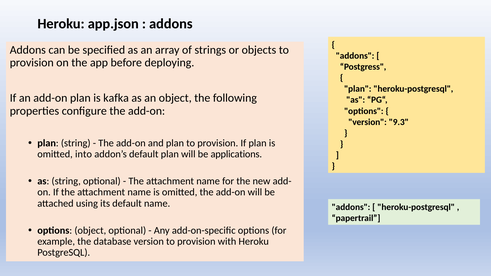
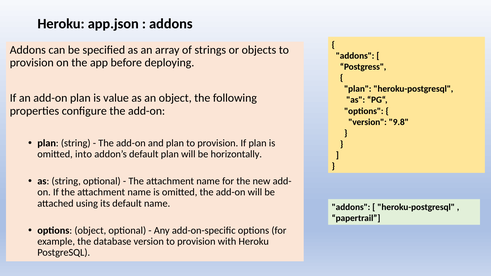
kafka: kafka -> value
9.3: 9.3 -> 9.8
applications: applications -> horizontally
